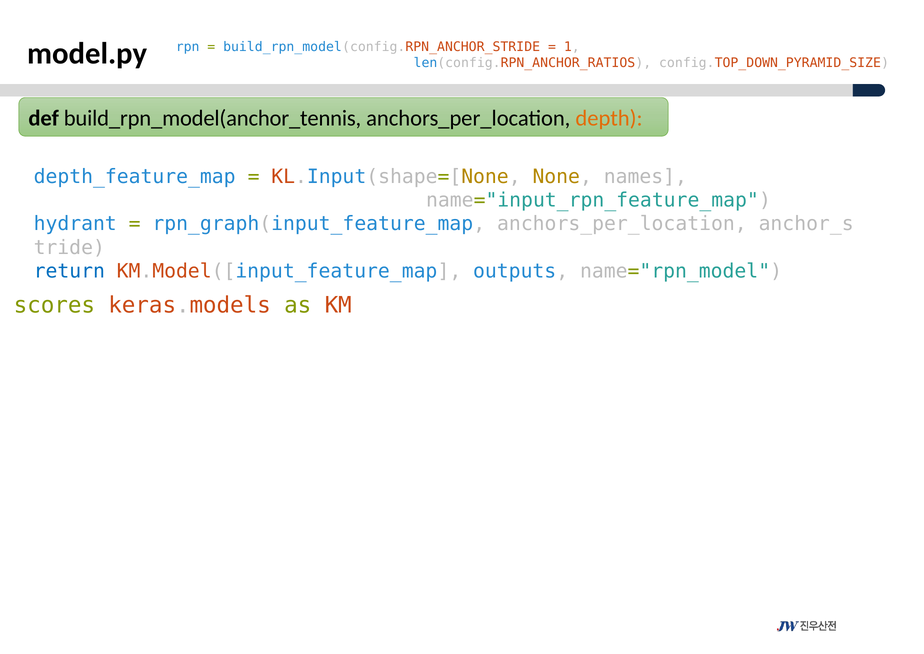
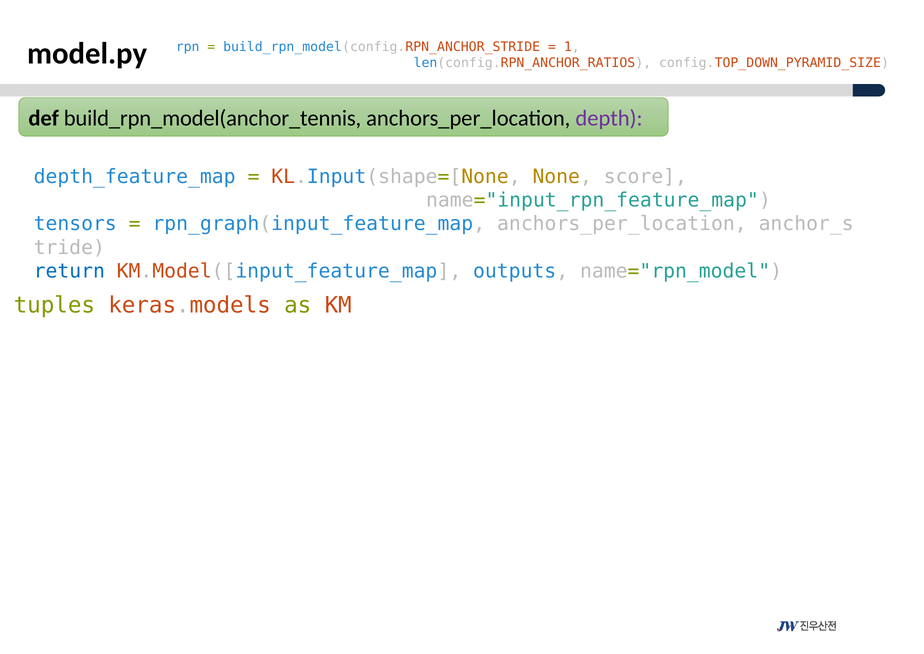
depth colour: orange -> purple
names: names -> score
hydrant: hydrant -> tensors
scores: scores -> tuples
